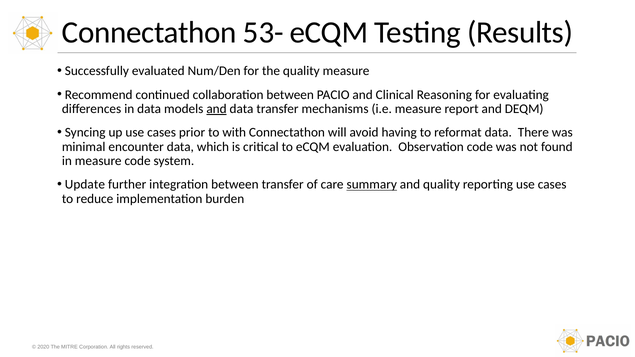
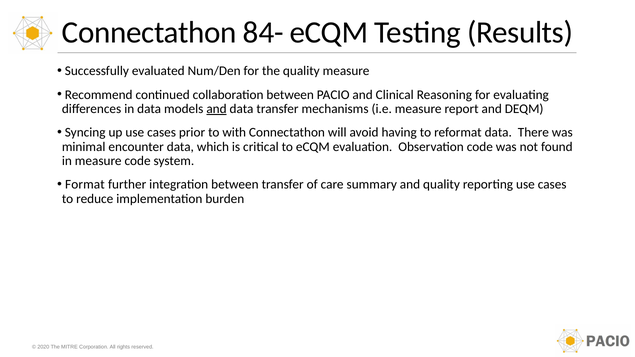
53-: 53- -> 84-
Update: Update -> Format
summary underline: present -> none
